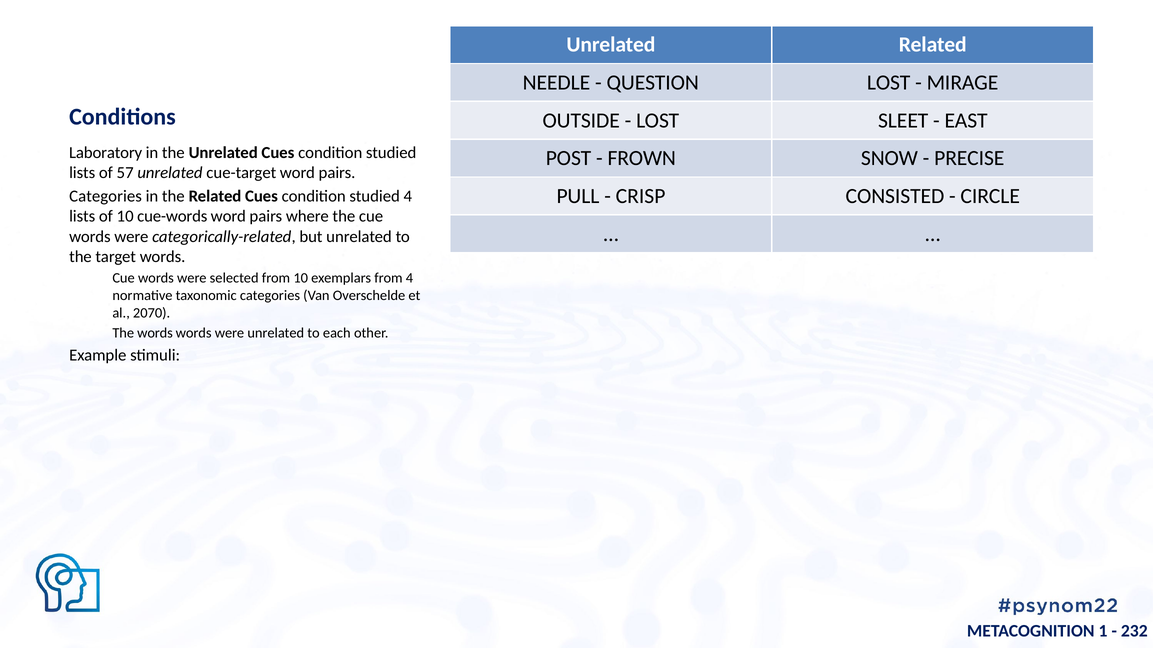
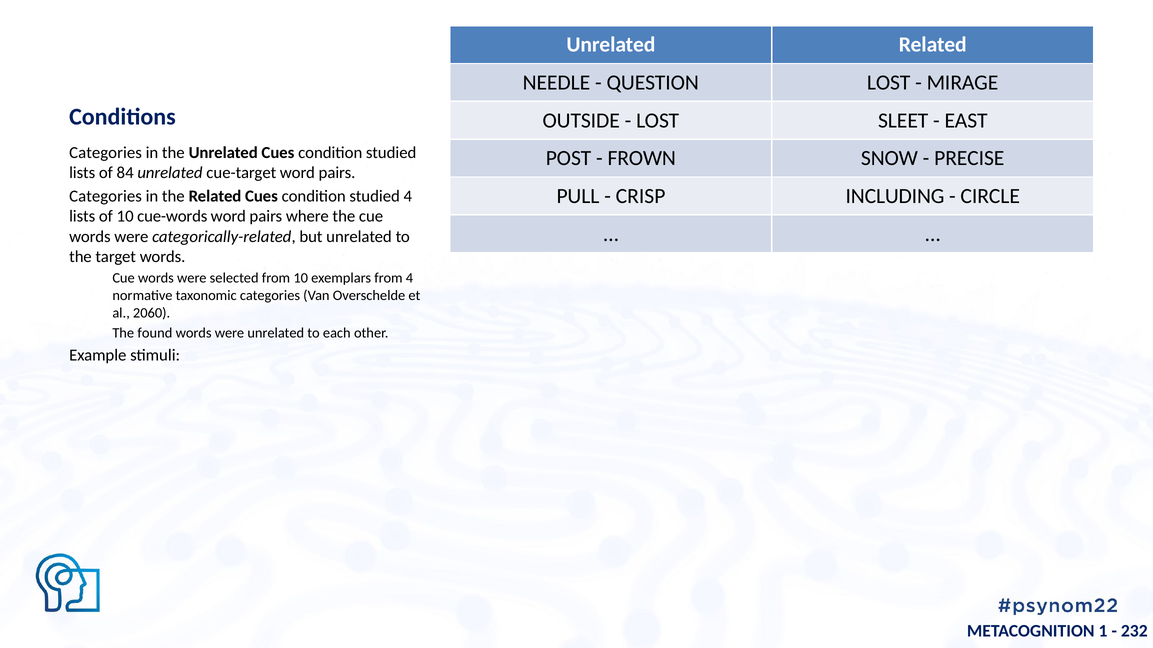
Laboratory at (106, 153): Laboratory -> Categories
57: 57 -> 84
CONSISTED: CONSISTED -> INCLUDING
2070: 2070 -> 2060
The words: words -> found
